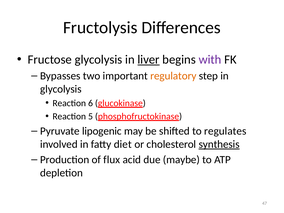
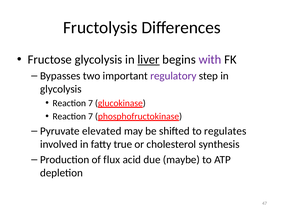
regulatory colour: orange -> purple
6 at (91, 103): 6 -> 7
5 at (91, 116): 5 -> 7
lipogenic: lipogenic -> elevated
diet: diet -> true
synthesis underline: present -> none
